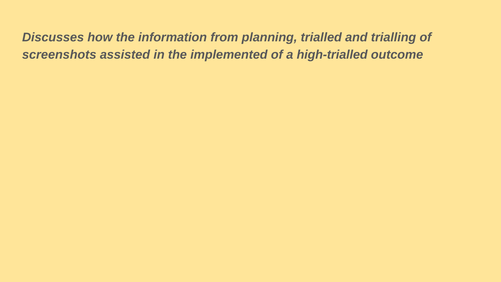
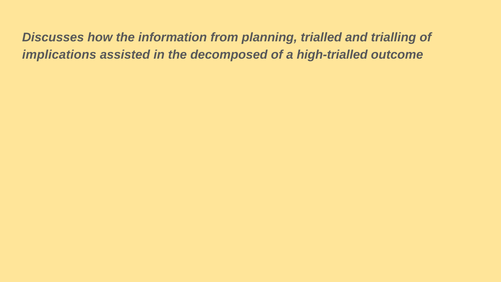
screenshots: screenshots -> implications
implemented: implemented -> decomposed
